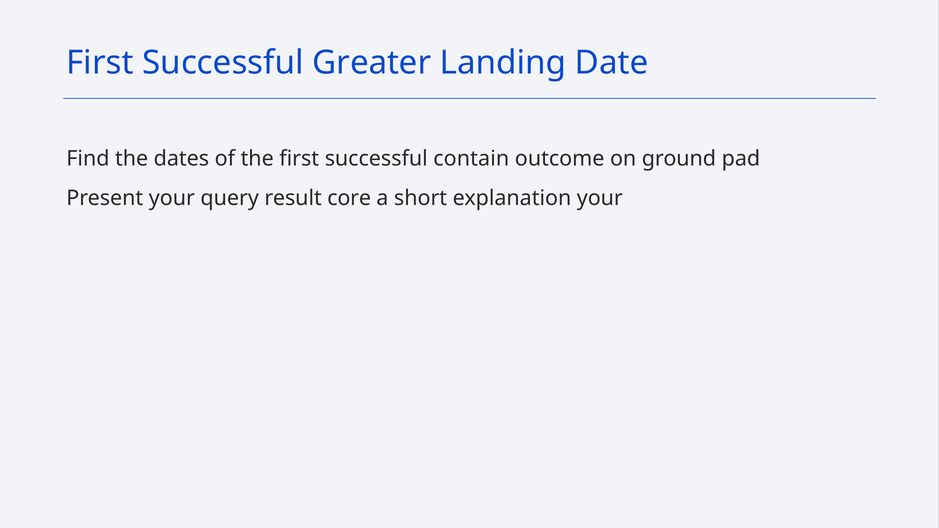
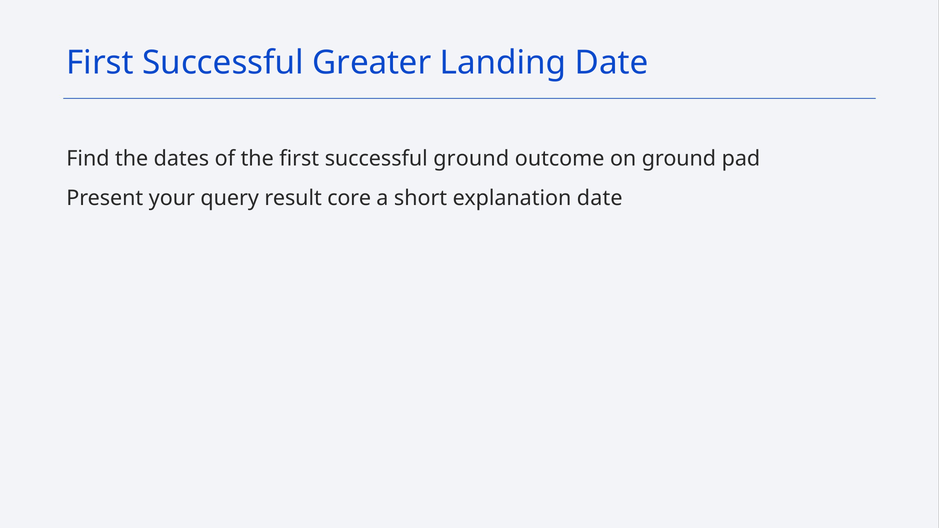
successful contain: contain -> ground
explanation your: your -> date
